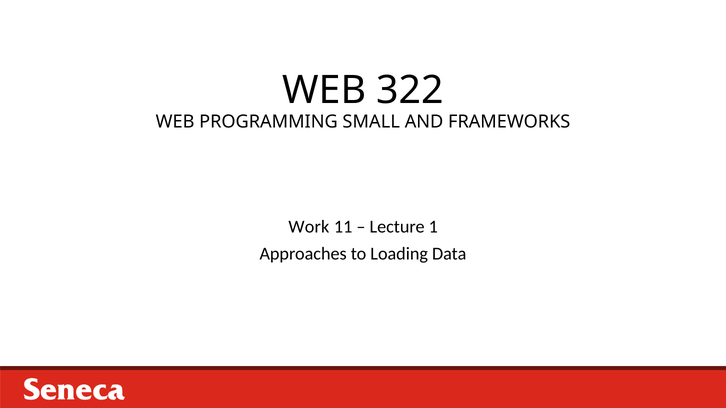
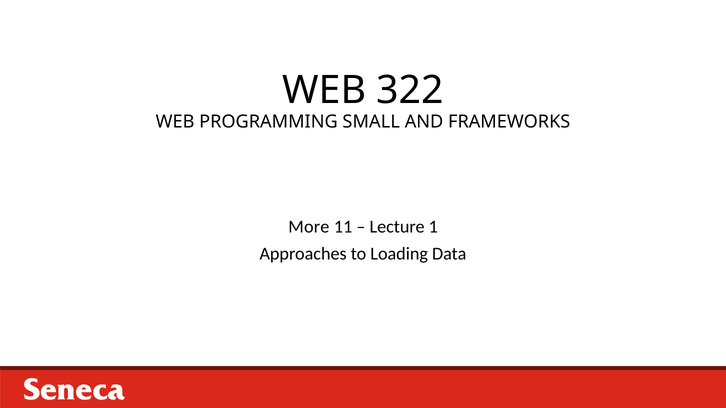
Work: Work -> More
